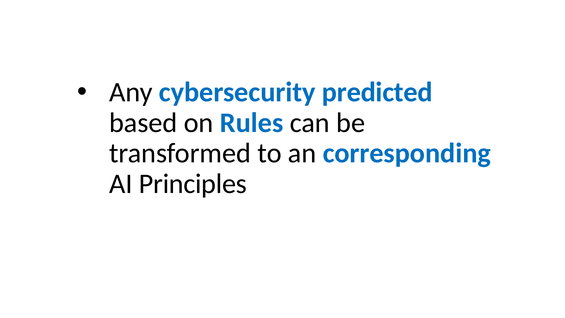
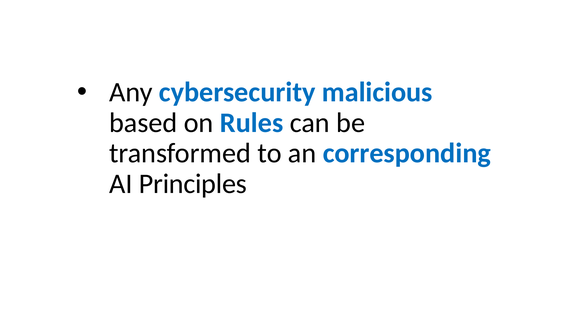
predicted: predicted -> malicious
